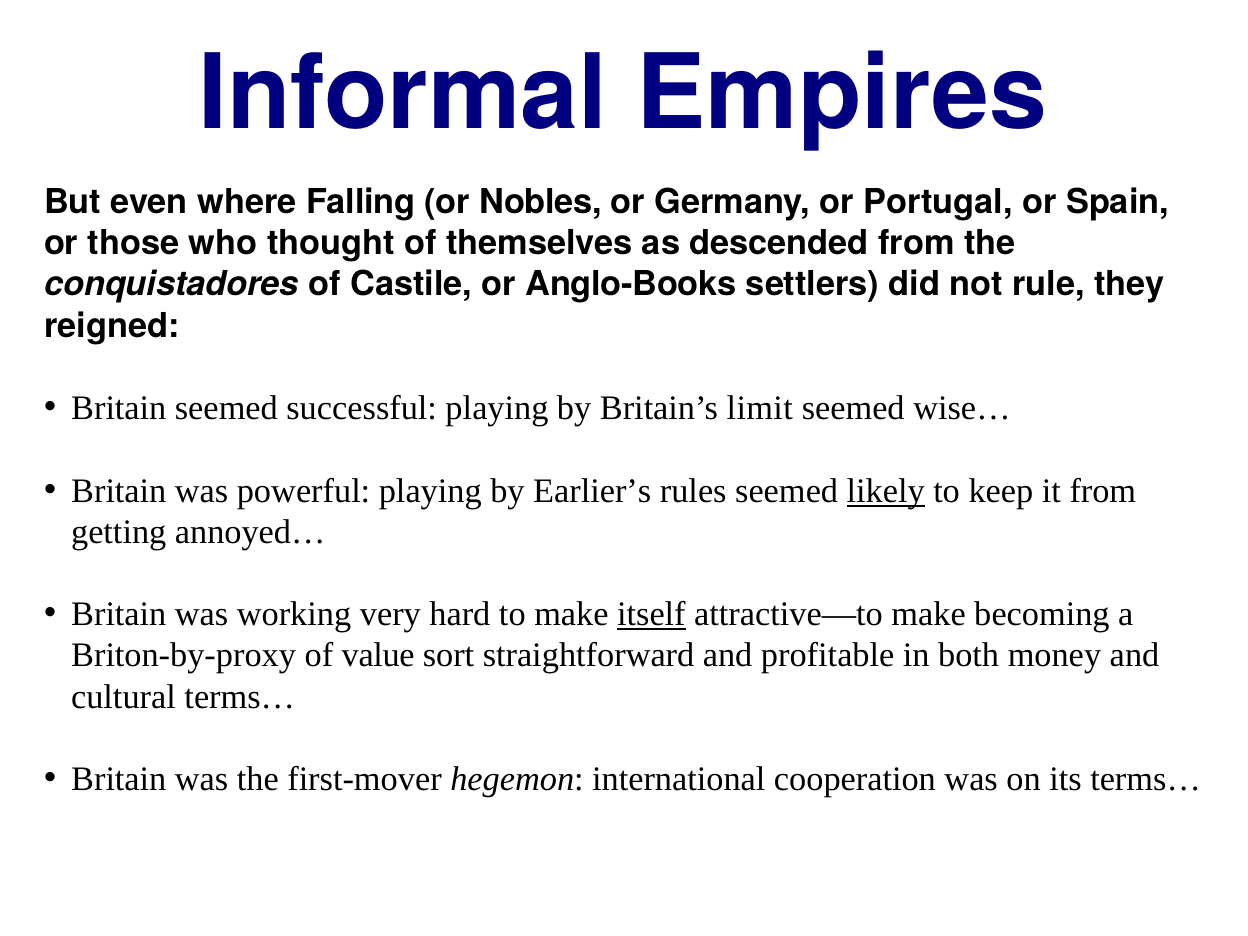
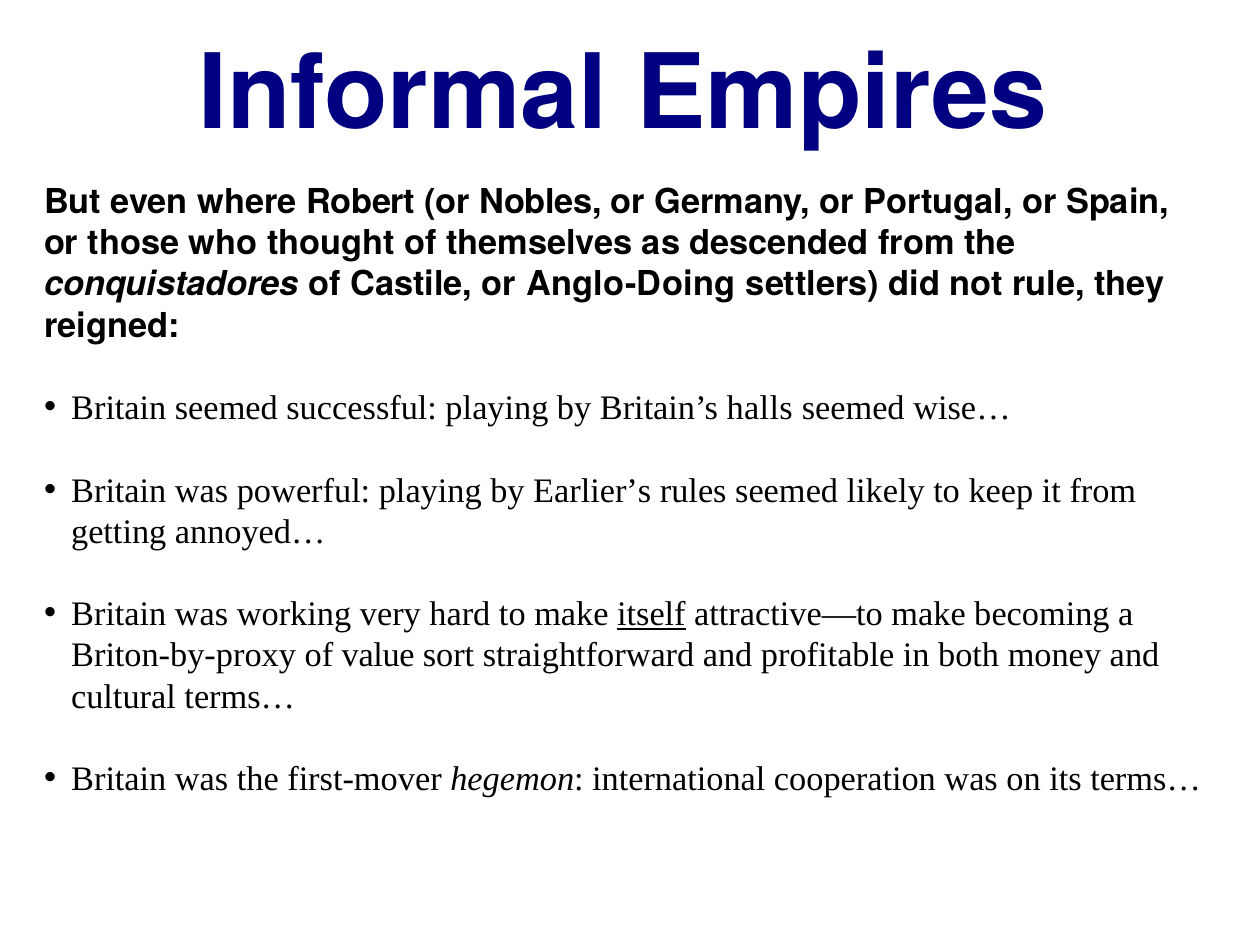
Falling: Falling -> Robert
Anglo-Books: Anglo-Books -> Anglo-Doing
limit: limit -> halls
likely underline: present -> none
